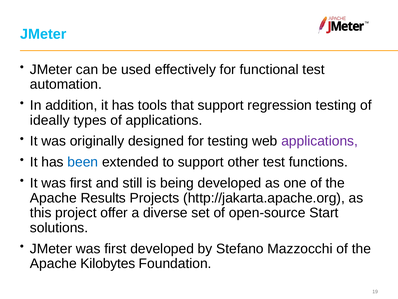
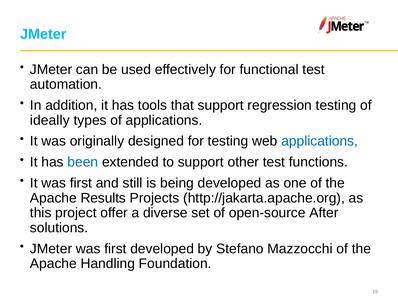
applications at (320, 141) colour: purple -> blue
Start: Start -> After
Kilobytes: Kilobytes -> Handling
